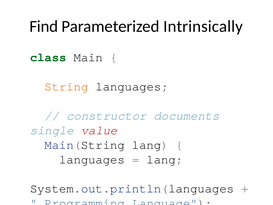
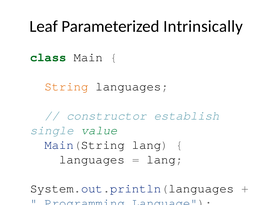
Find: Find -> Leaf
documents: documents -> establish
value at (99, 130) colour: red -> green
